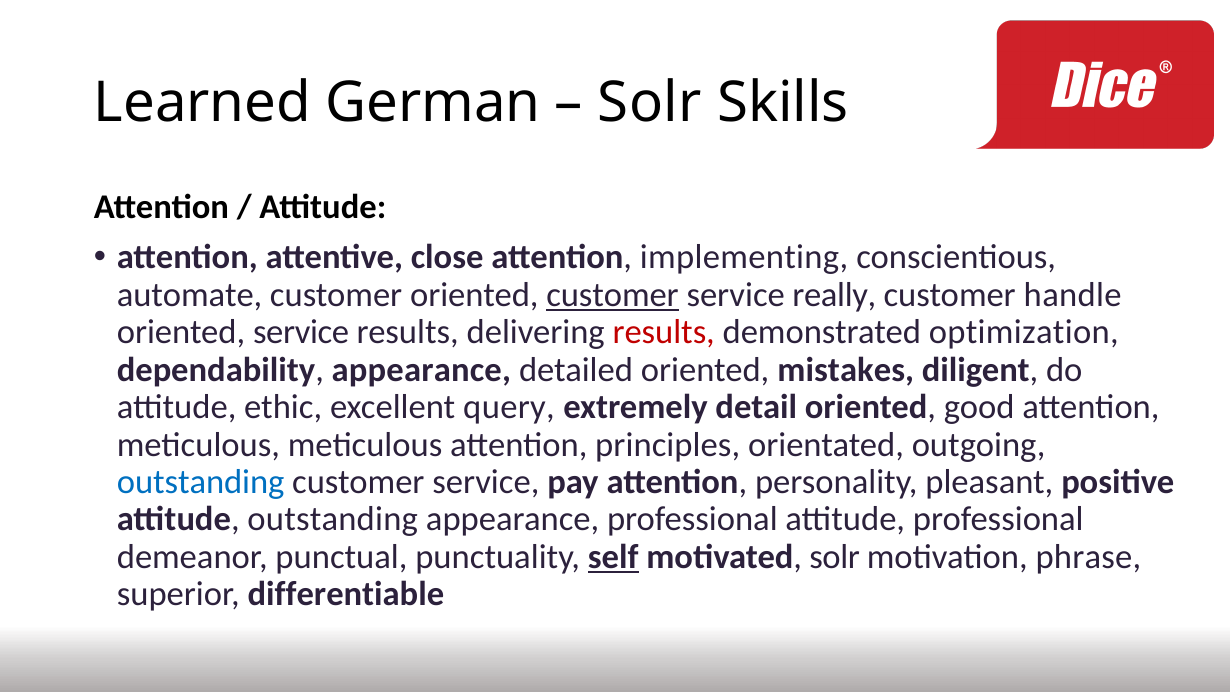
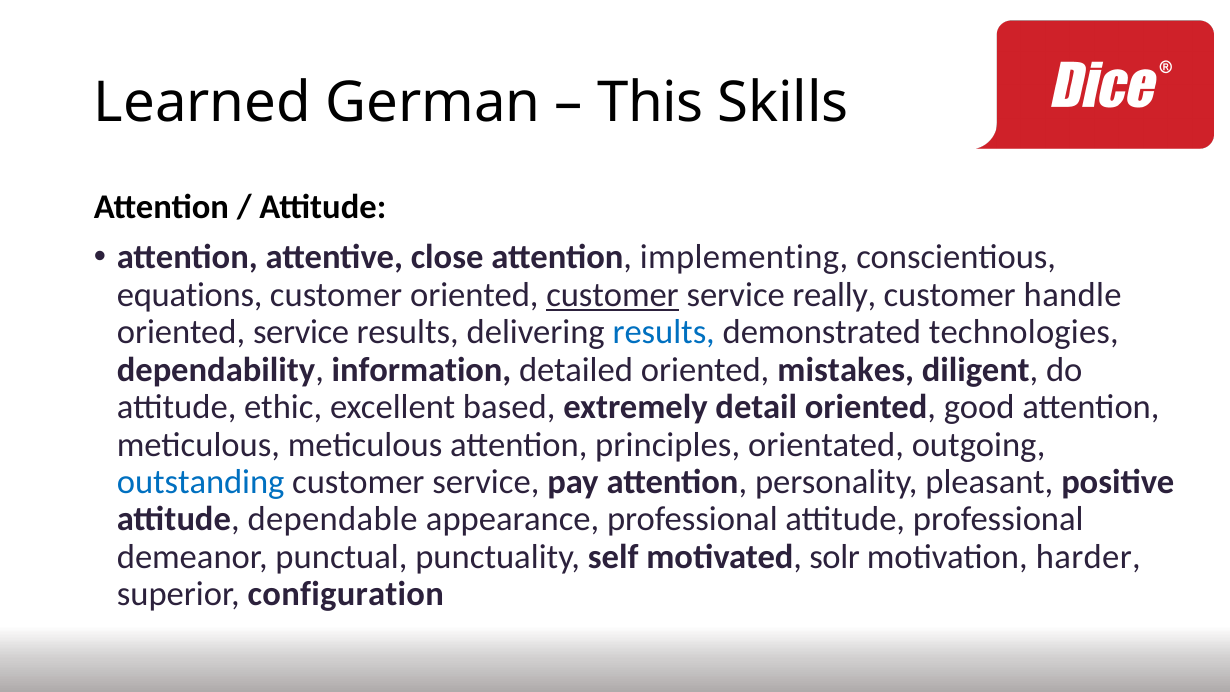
Solr at (650, 103): Solr -> This
automate: automate -> equations
results at (664, 332) colour: red -> blue
optimization: optimization -> technologies
dependability appearance: appearance -> information
query: query -> based
attitude outstanding: outstanding -> dependable
self underline: present -> none
phrase: phrase -> harder
differentiable: differentiable -> configuration
